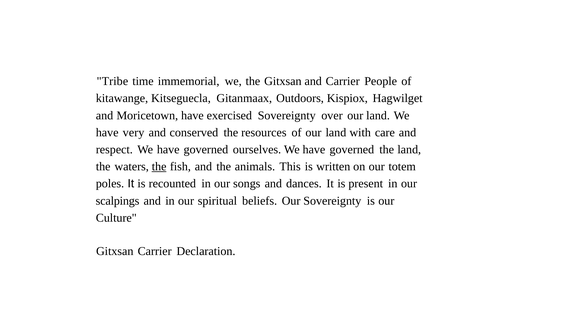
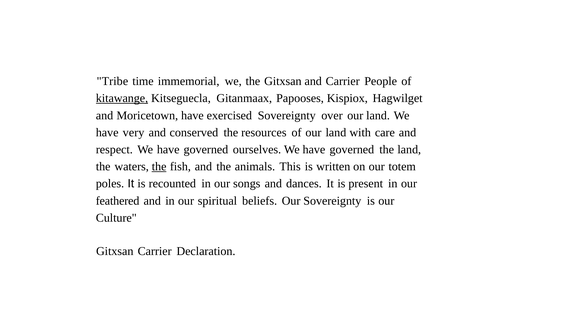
kitawange underline: none -> present
Outdoors: Outdoors -> Papooses
scalpings: scalpings -> feathered
